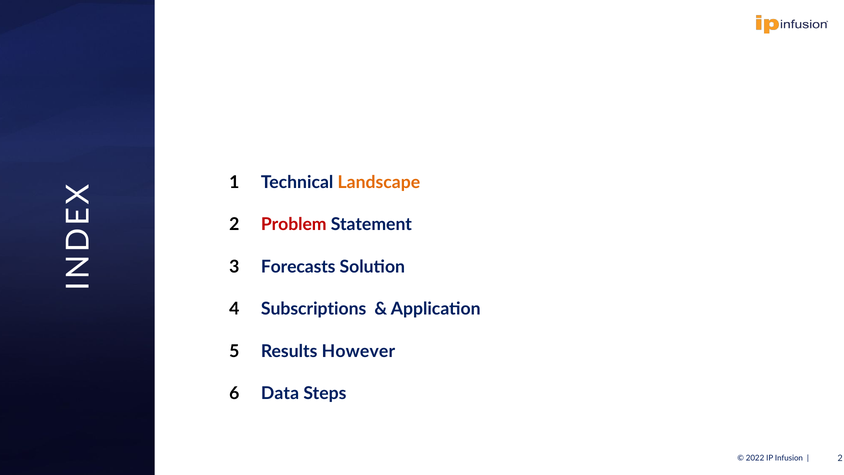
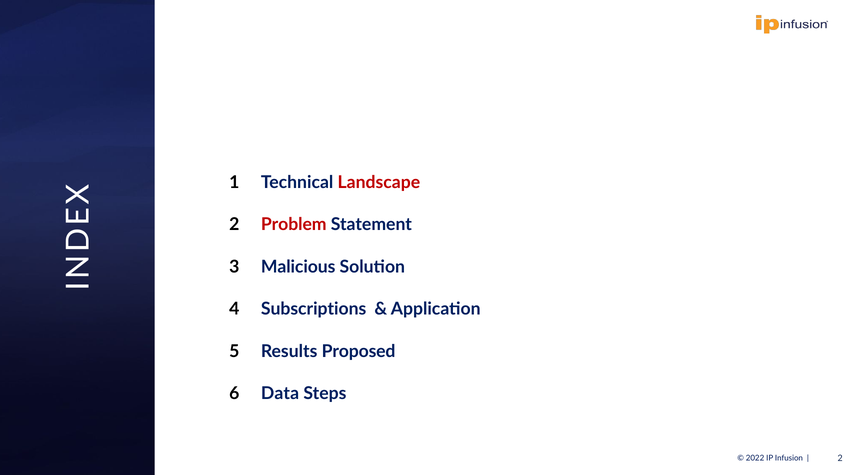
Landscape colour: orange -> red
Forecasts: Forecasts -> Malicious
However: However -> Proposed
